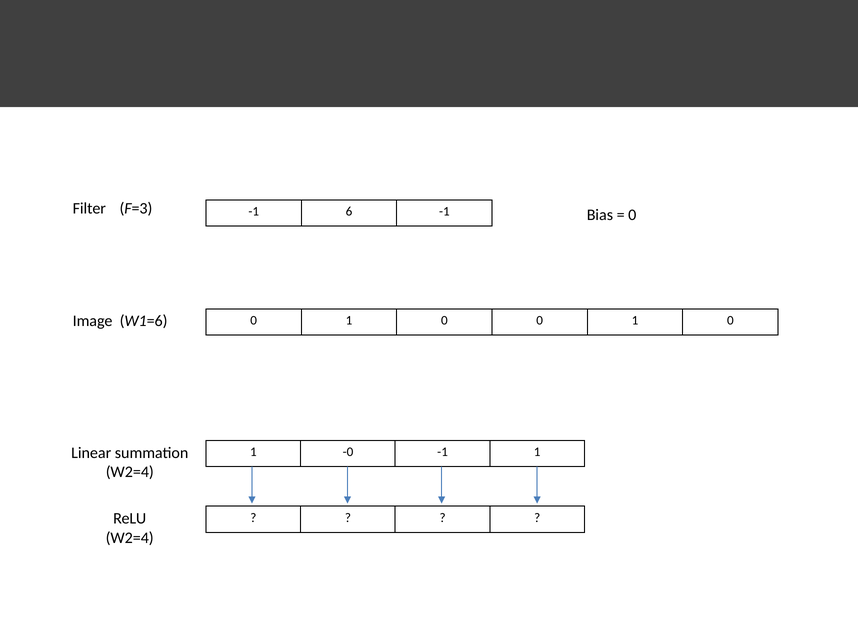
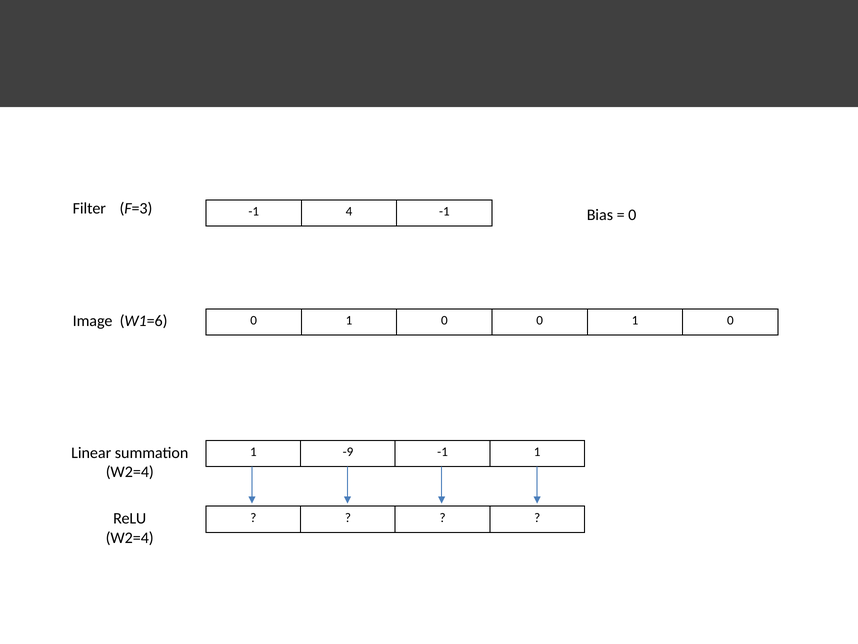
6: 6 -> 4
-0: -0 -> -9
